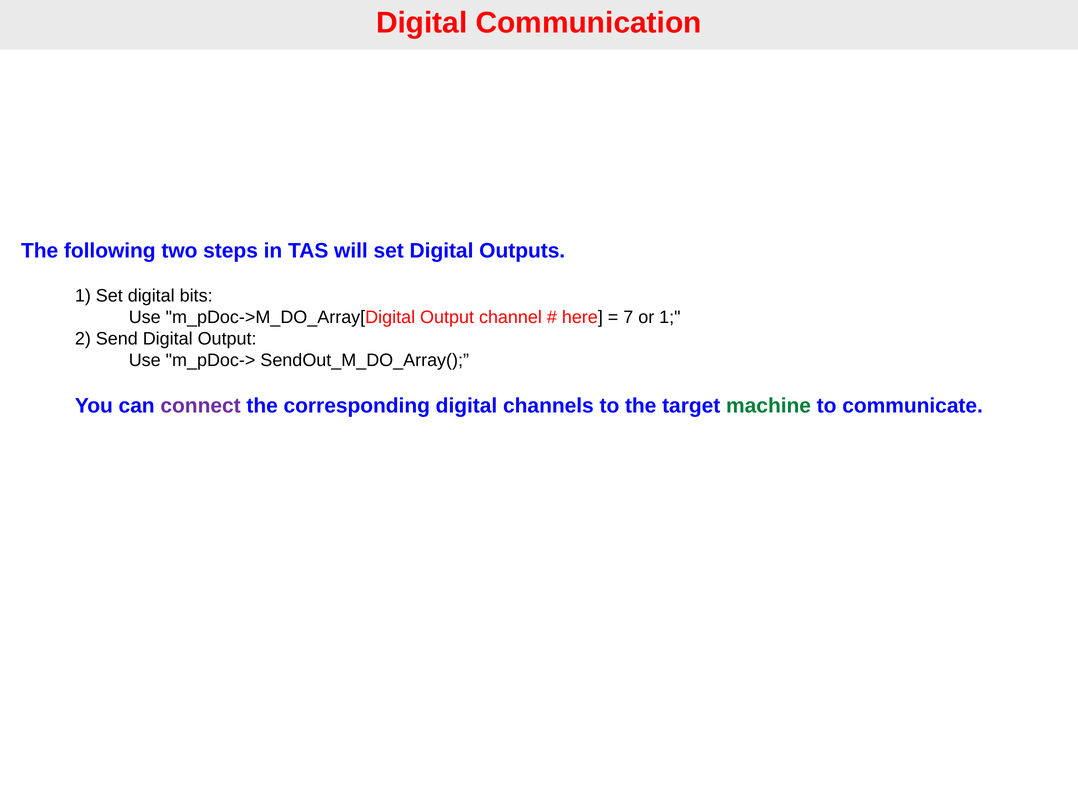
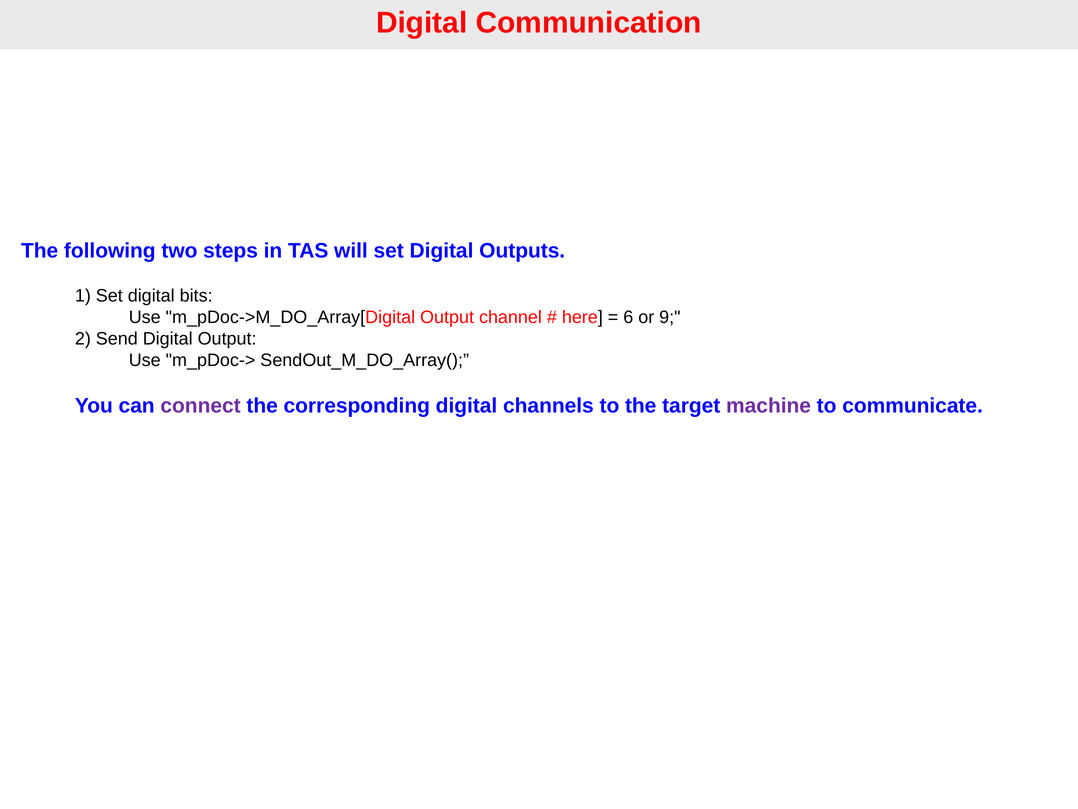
7: 7 -> 6
or 1: 1 -> 9
machine colour: green -> purple
